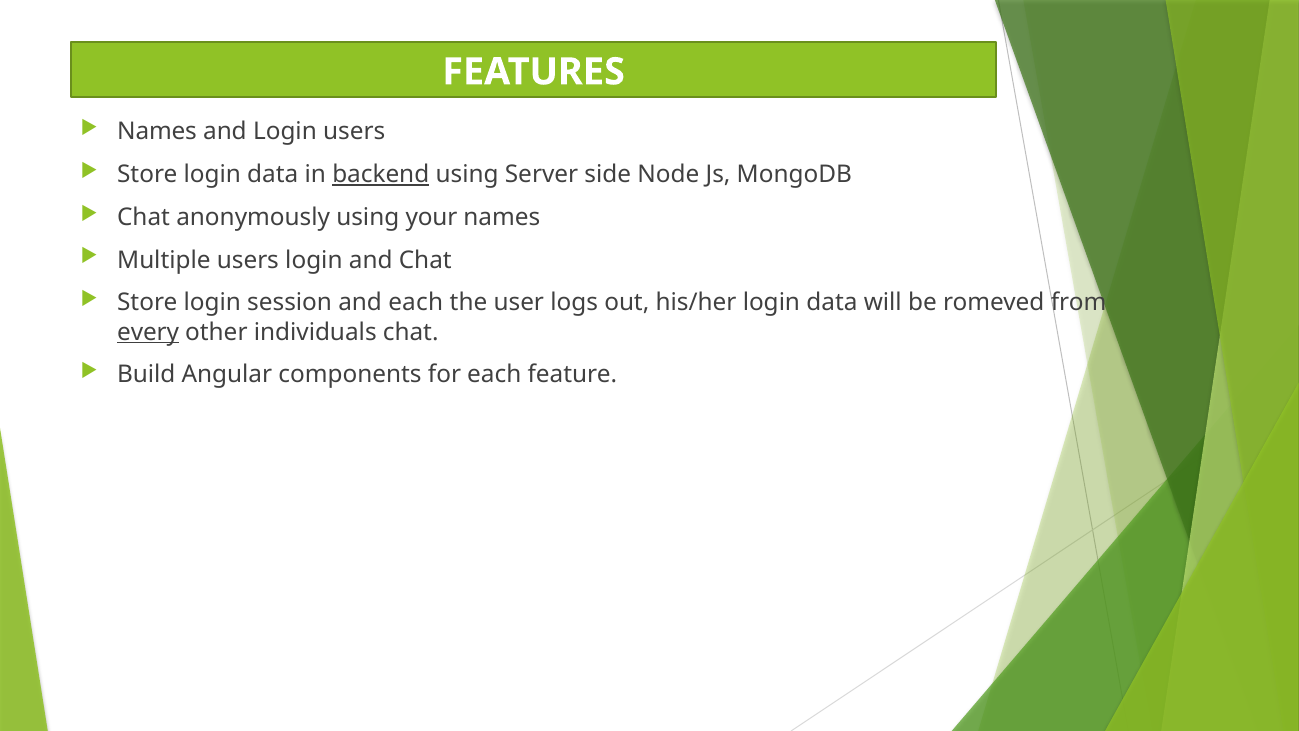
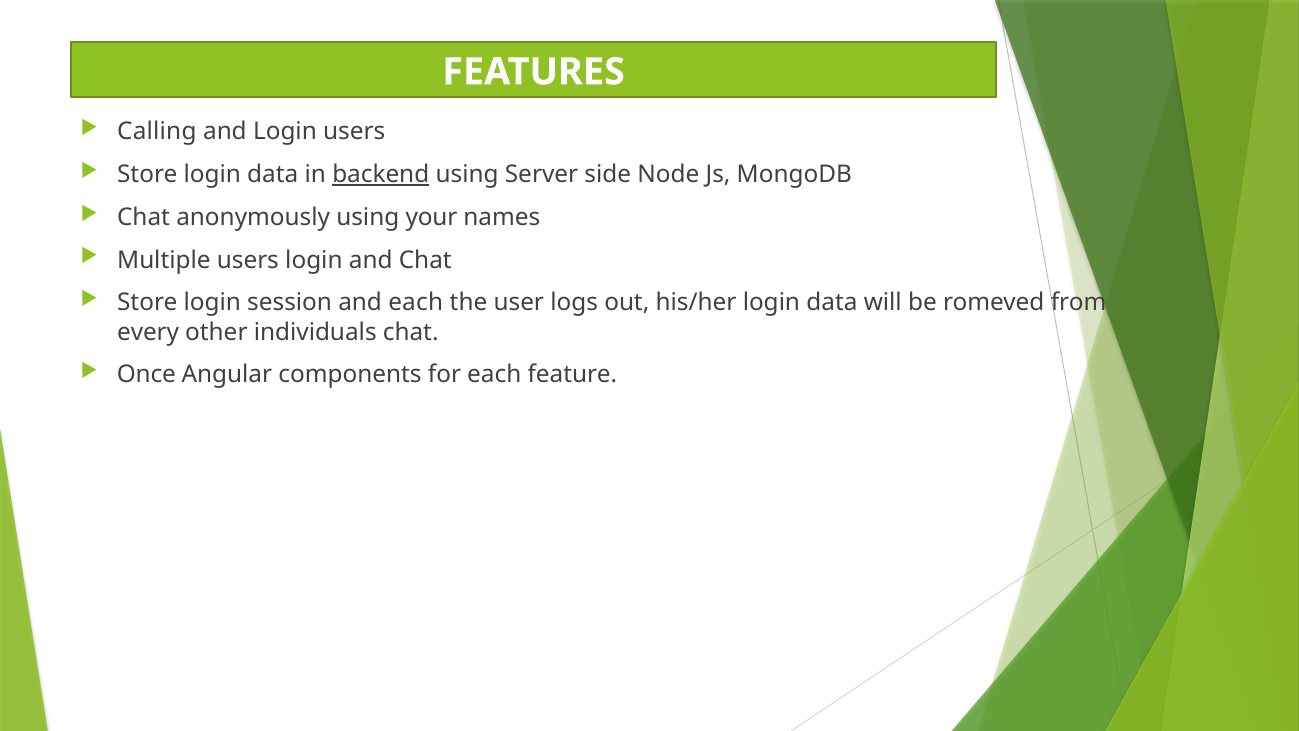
Names at (157, 132): Names -> Calling
every underline: present -> none
Build: Build -> Once
